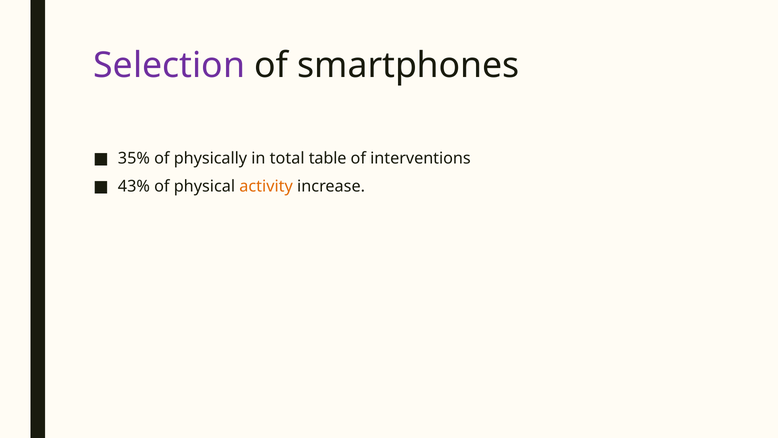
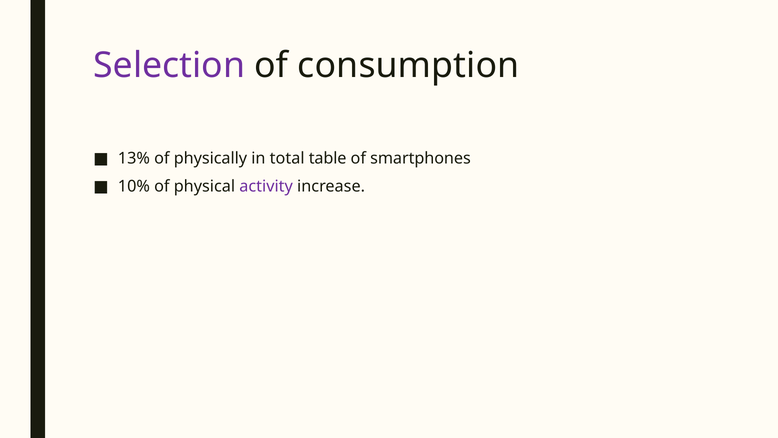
smartphones: smartphones -> consumption
35%: 35% -> 13%
interventions: interventions -> smartphones
43%: 43% -> 10%
activity colour: orange -> purple
